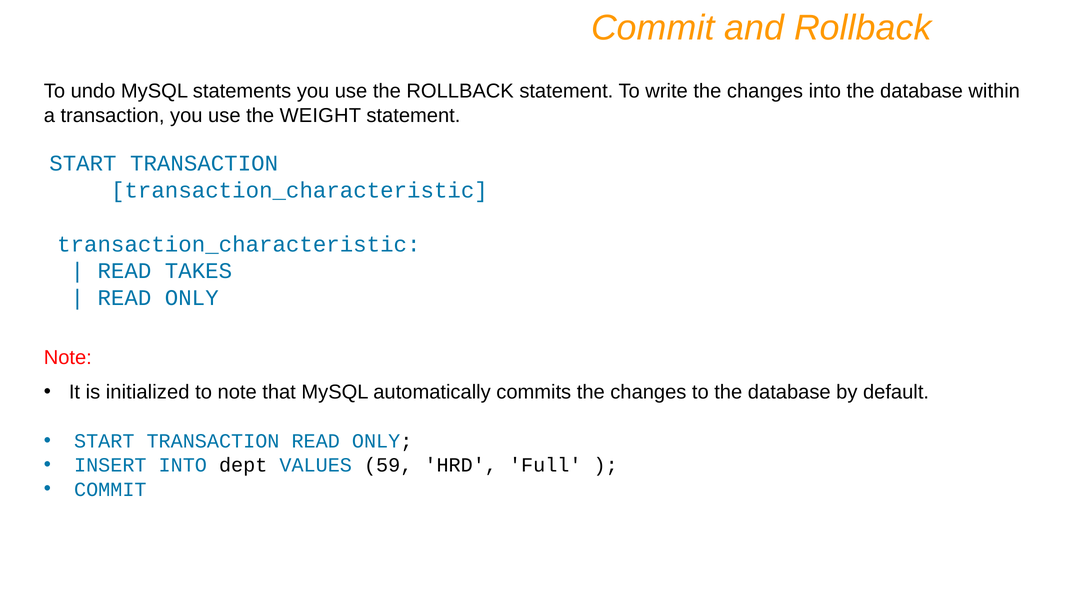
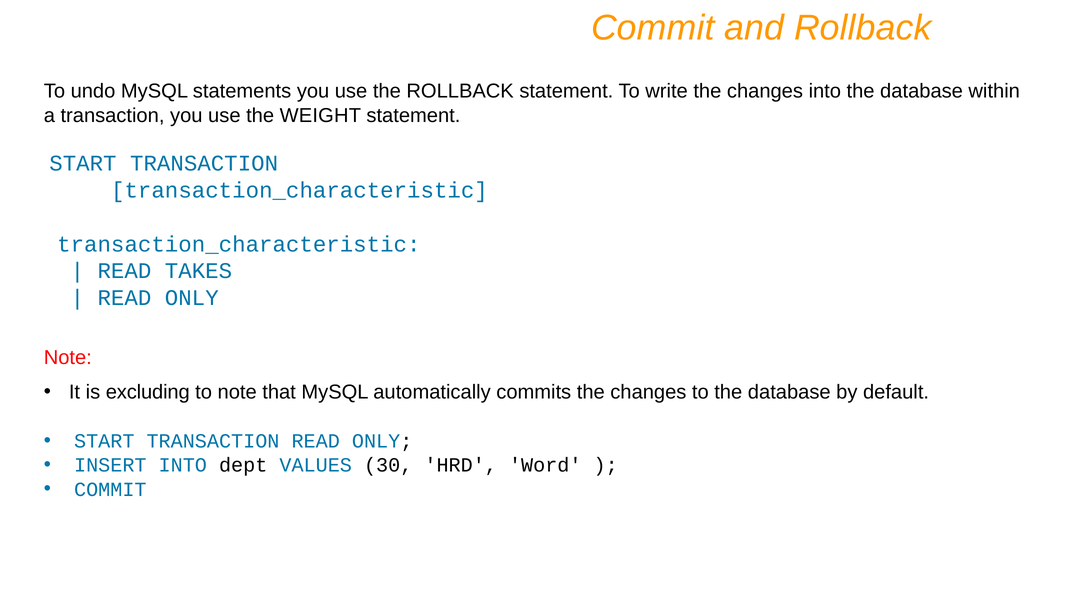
initialized: initialized -> excluding
59: 59 -> 30
Full: Full -> Word
